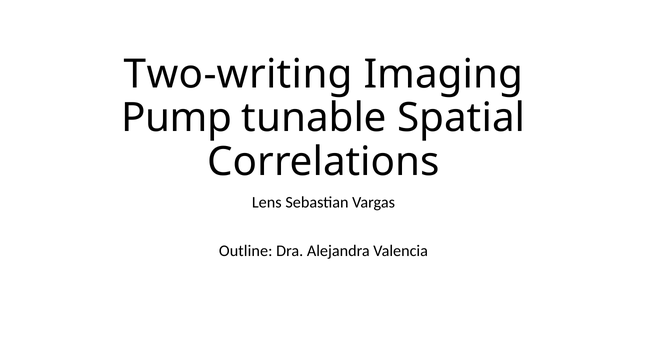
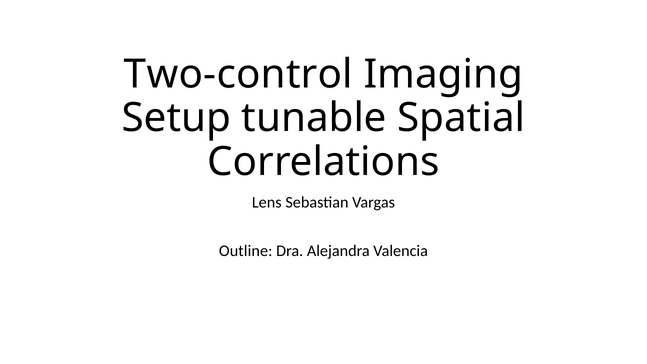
Two-writing: Two-writing -> Two-control
Pump: Pump -> Setup
